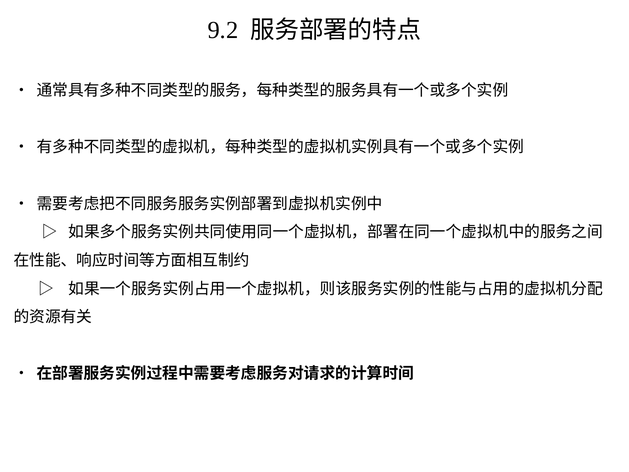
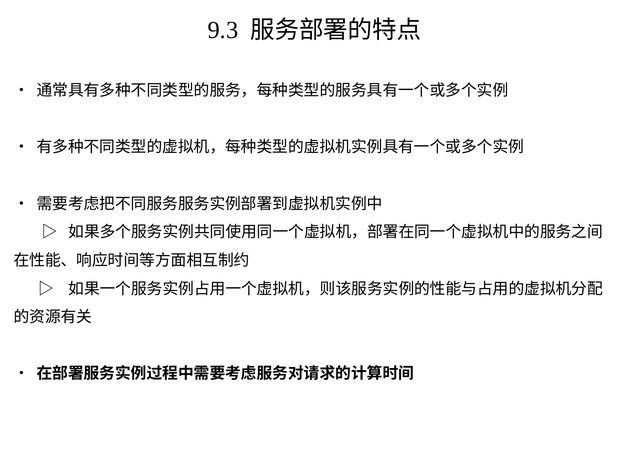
9.2: 9.2 -> 9.3
